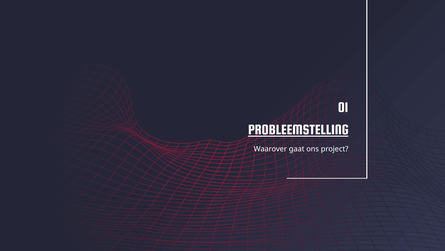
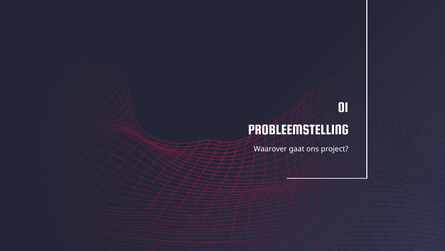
PROBLEEMSTELLING underline: present -> none
